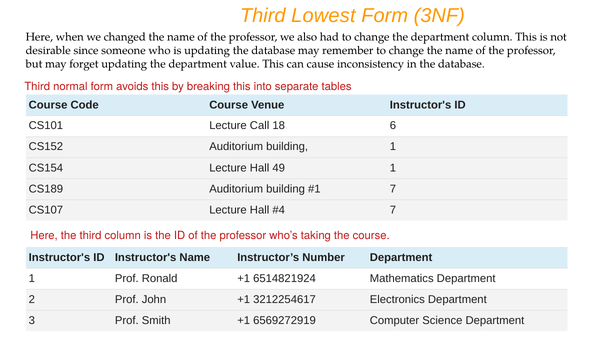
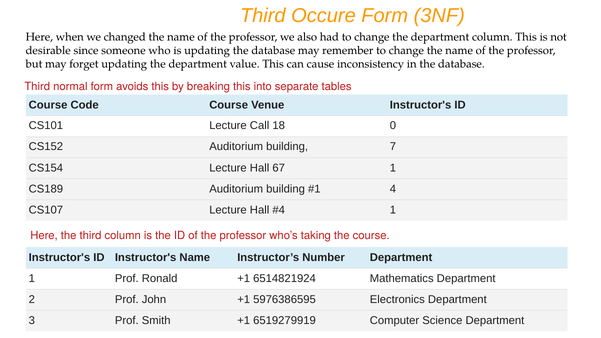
Lowest: Lowest -> Occure
6: 6 -> 0
building 1: 1 -> 7
49: 49 -> 67
7 at (393, 189): 7 -> 4
7 at (393, 210): 7 -> 1
3212254617: 3212254617 -> 5976386595
6569272919: 6569272919 -> 6519279919
